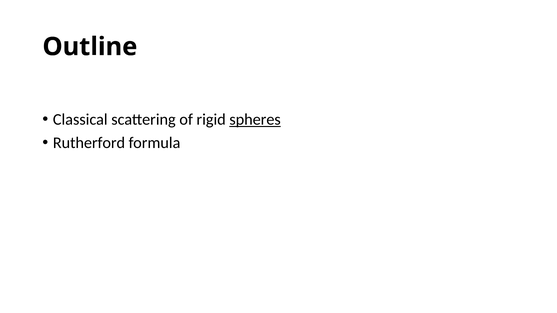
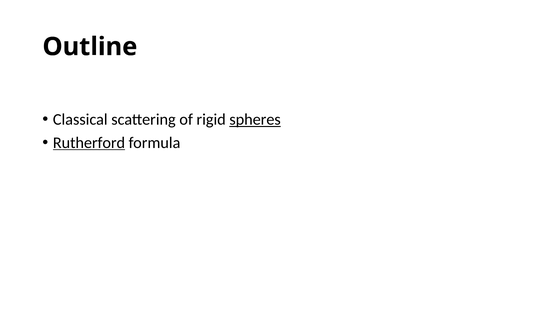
Rutherford underline: none -> present
